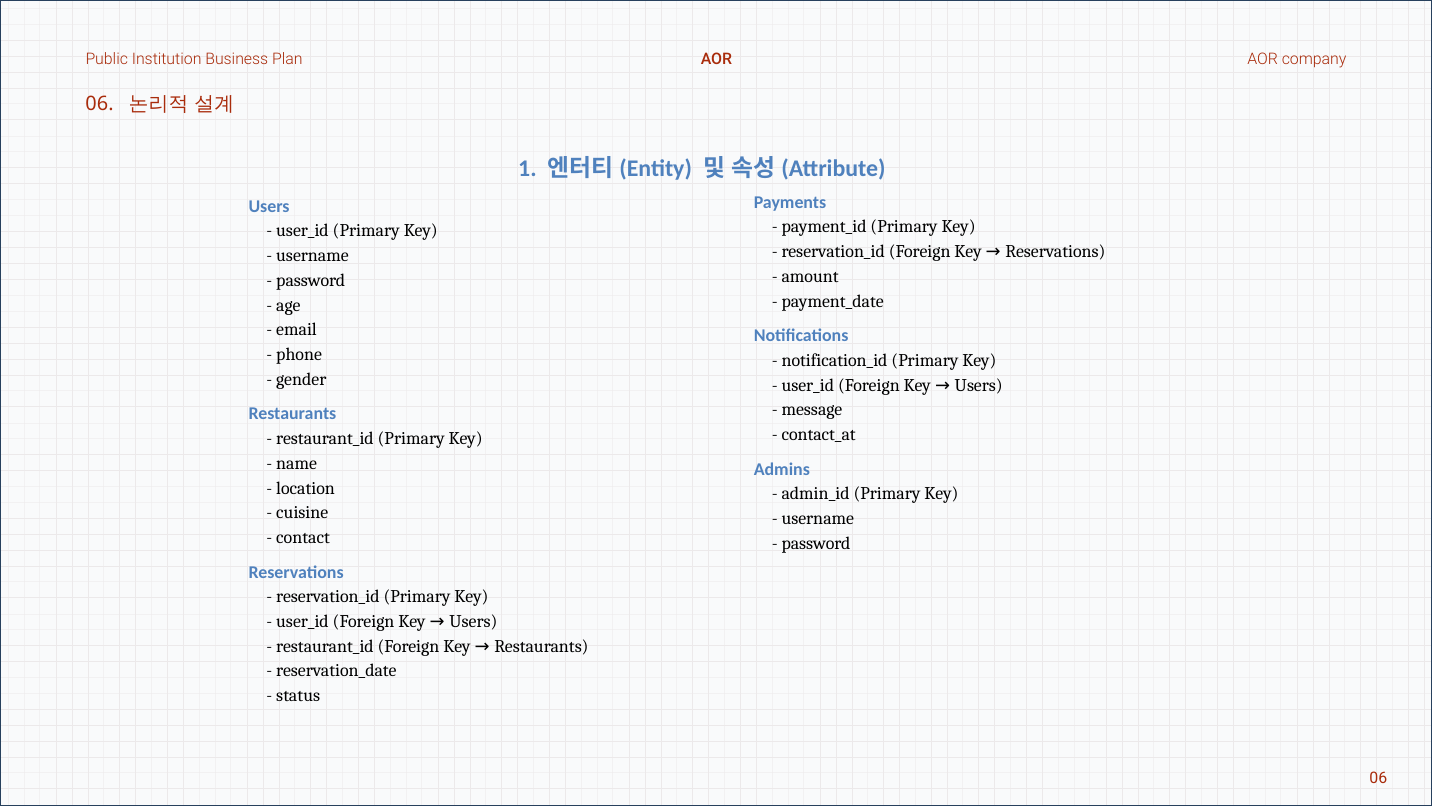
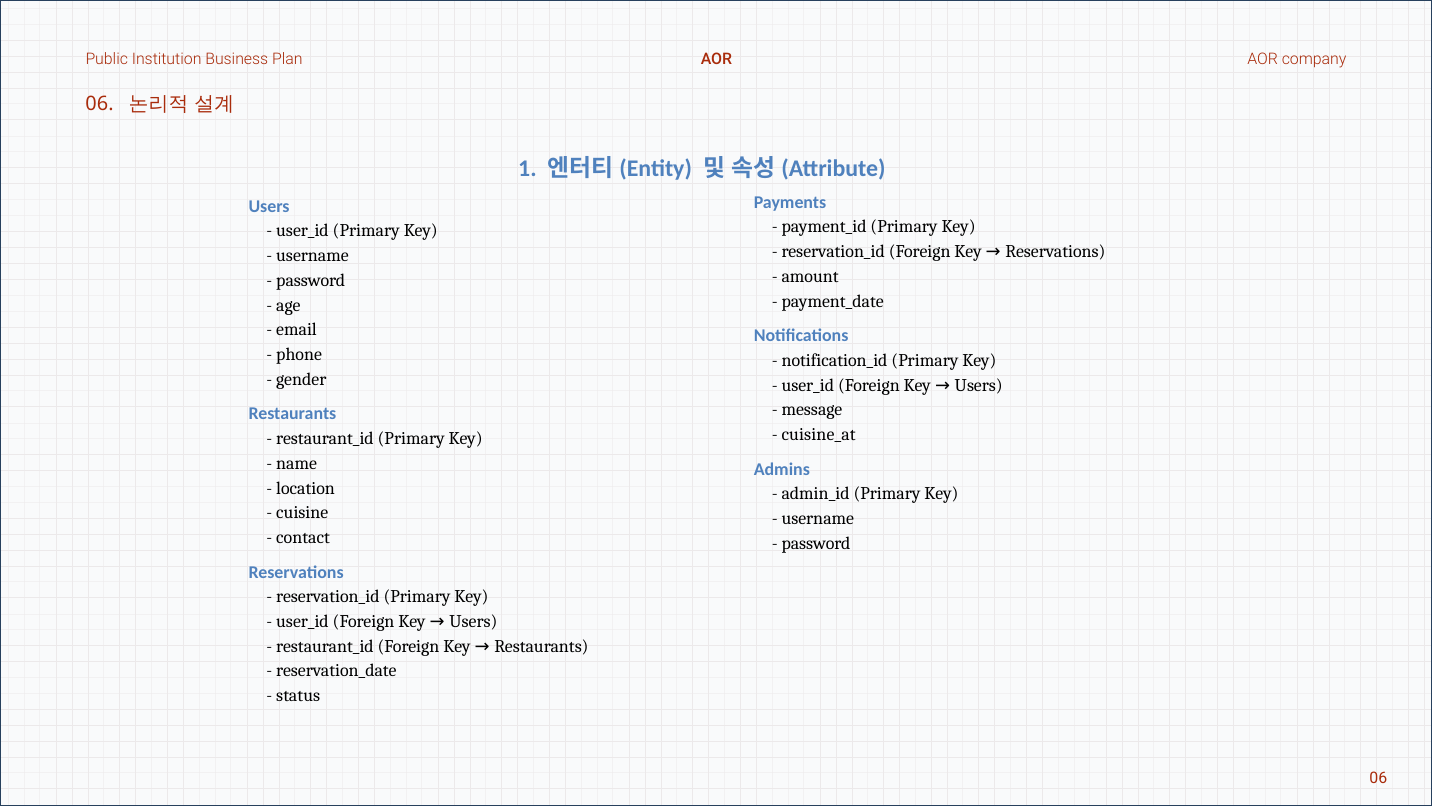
contact_at: contact_at -> cuisine_at
